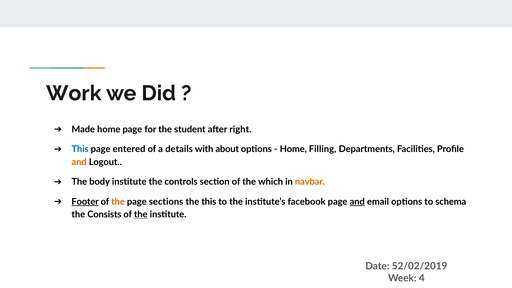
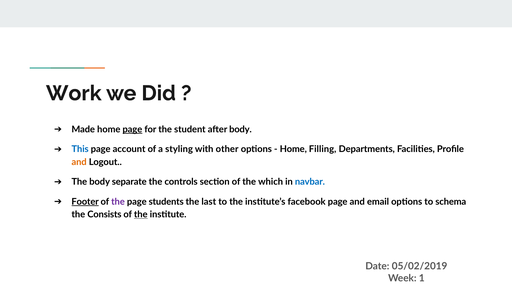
page at (132, 129) underline: none -> present
after right: right -> body
entered: entered -> account
details: details -> styling
about: about -> other
body institute: institute -> separate
navbar colour: orange -> blue
the at (118, 202) colour: orange -> purple
sections: sections -> students
the this: this -> last
and at (357, 202) underline: present -> none
52/02/2019: 52/02/2019 -> 05/02/2019
4: 4 -> 1
